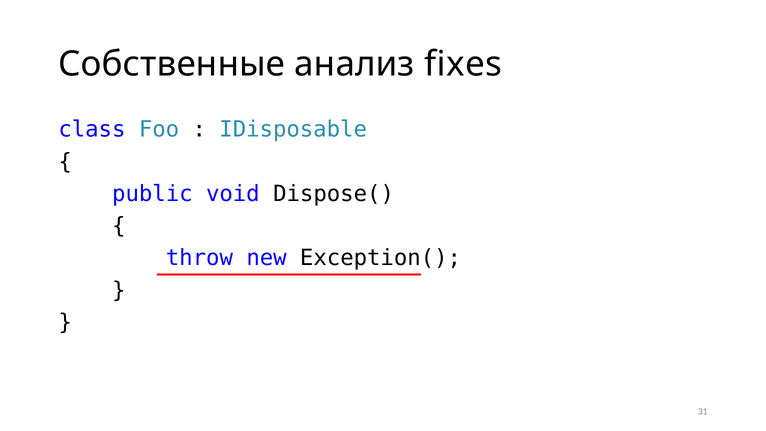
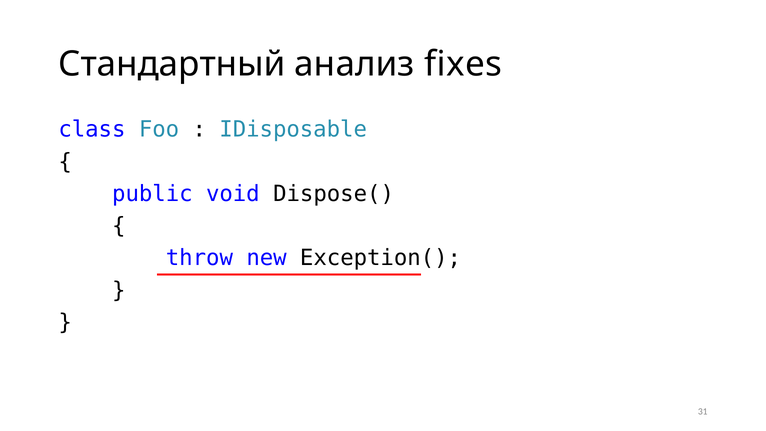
Собственные: Собственные -> Стандартный
